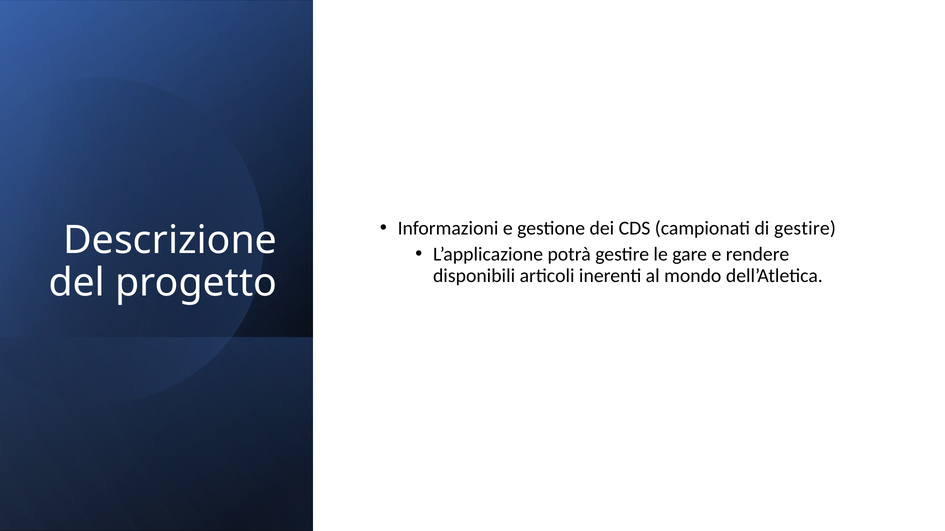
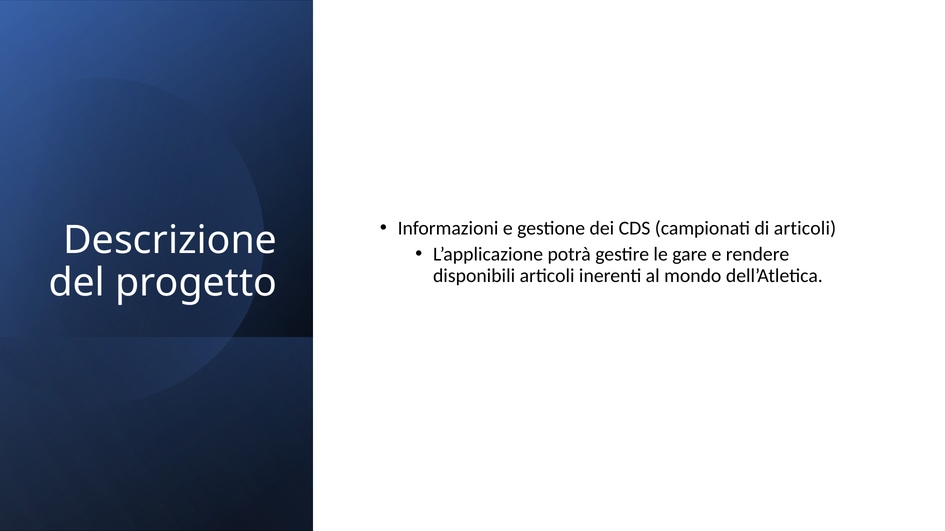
di gestire: gestire -> articoli
